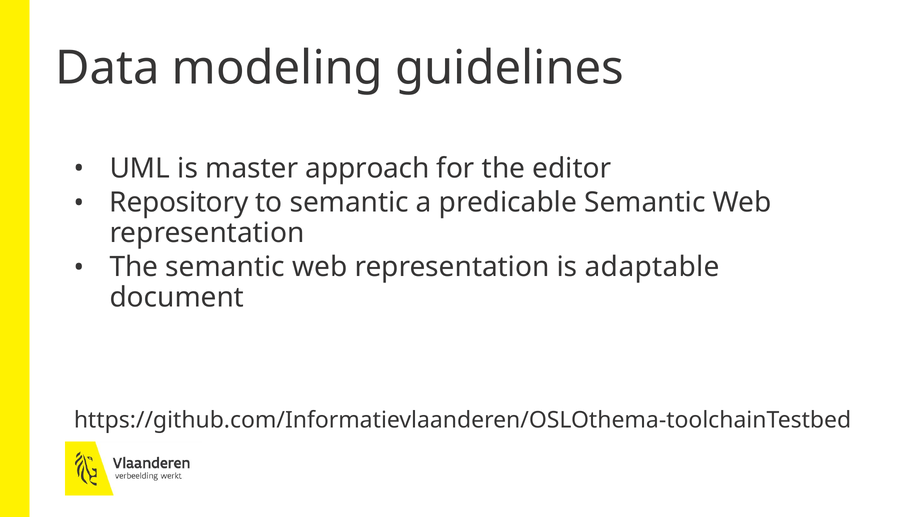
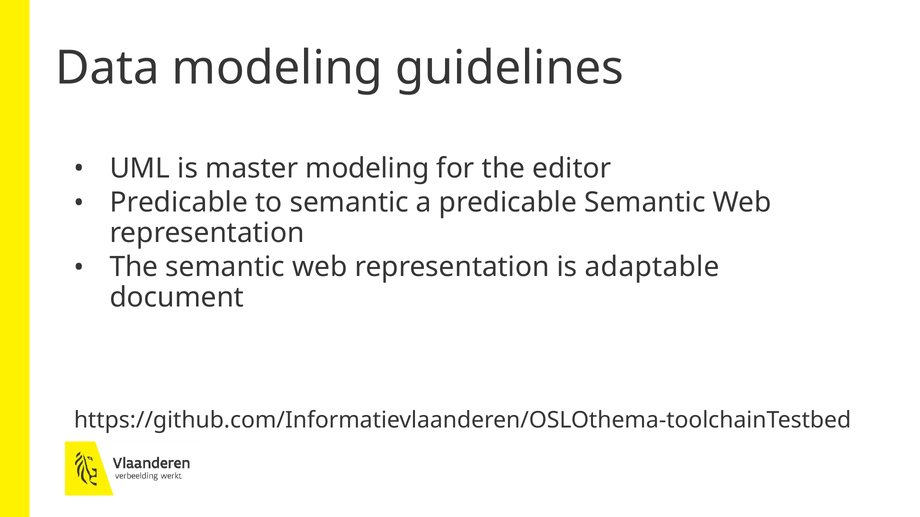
master approach: approach -> modeling
Repository at (179, 203): Repository -> Predicable
